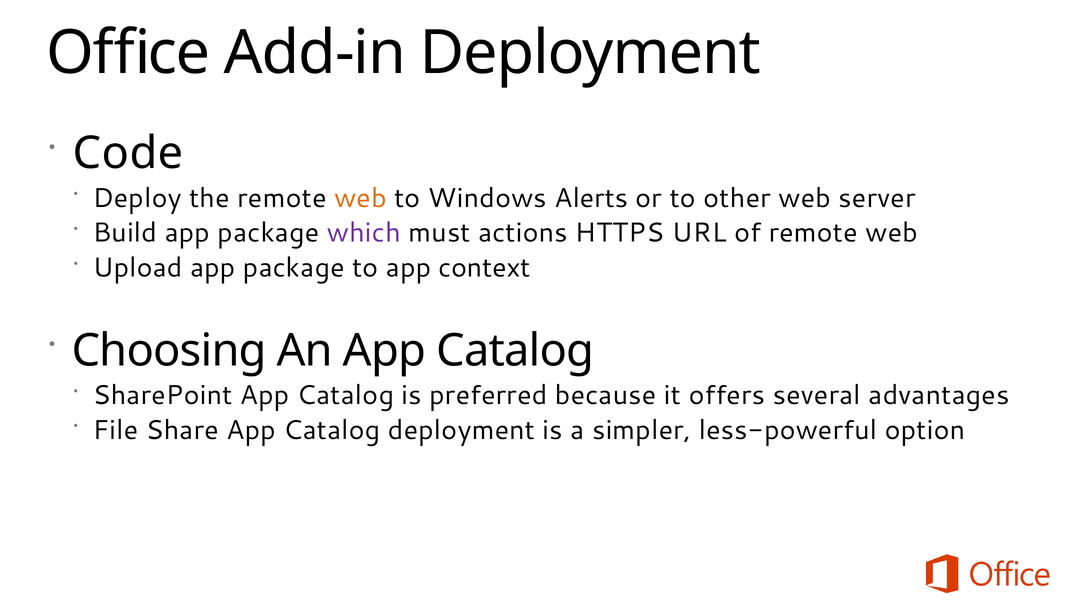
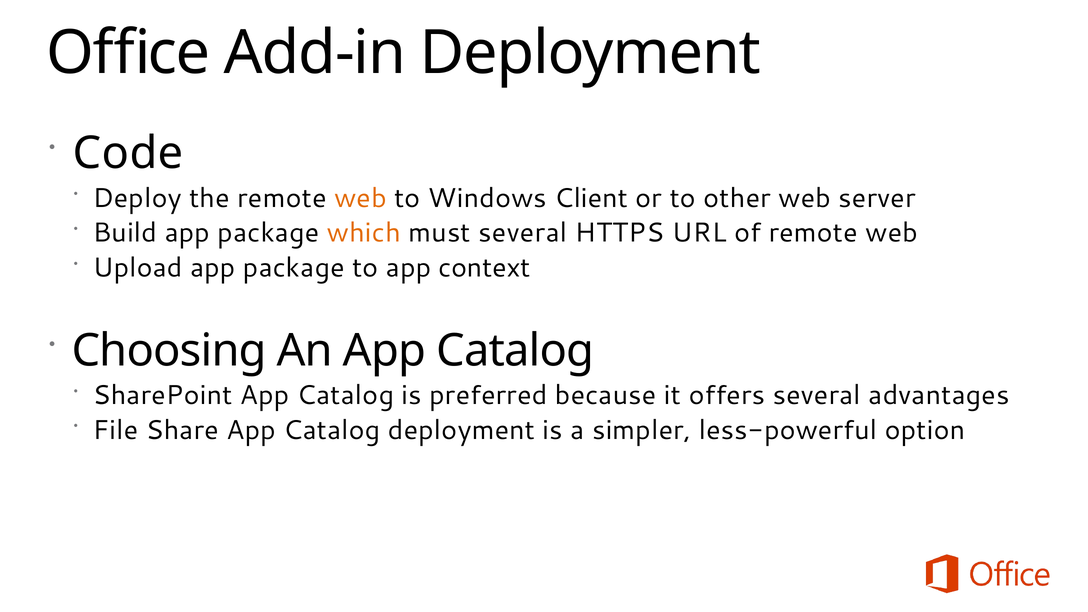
Alerts: Alerts -> Client
which colour: purple -> orange
must actions: actions -> several
